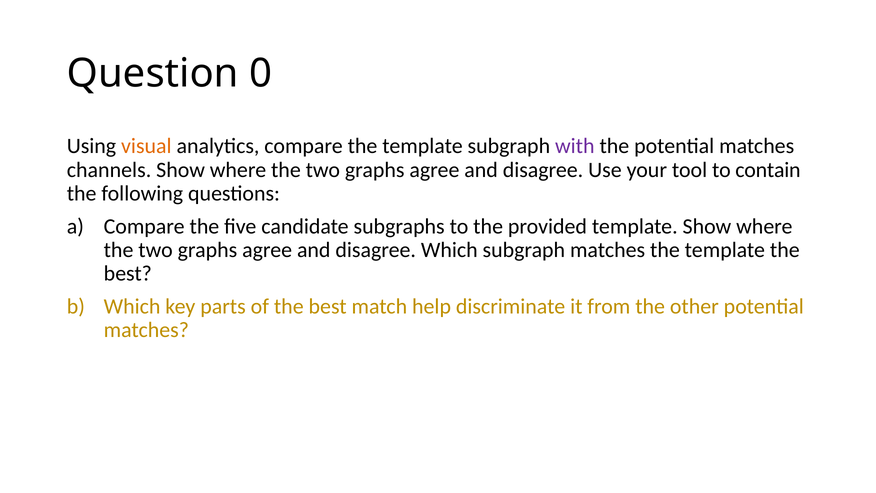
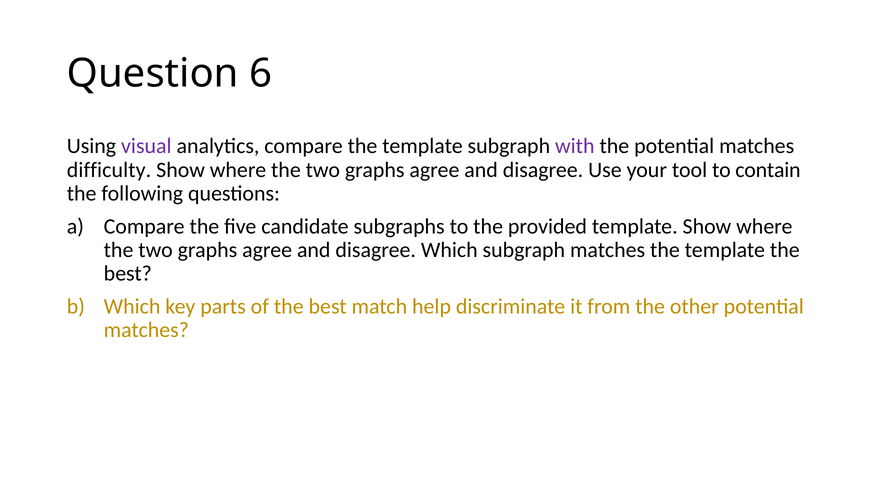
0: 0 -> 6
visual colour: orange -> purple
channels: channels -> difficulty
